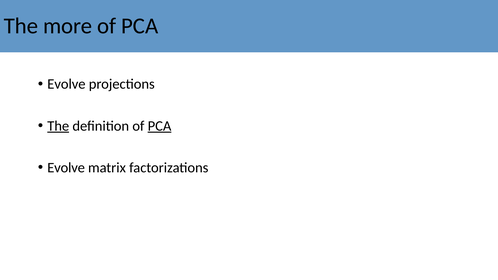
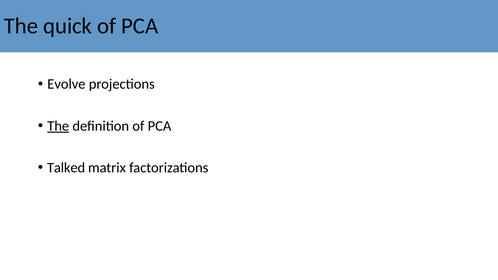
more: more -> quick
PCA at (160, 126) underline: present -> none
Evolve at (66, 168): Evolve -> Talked
